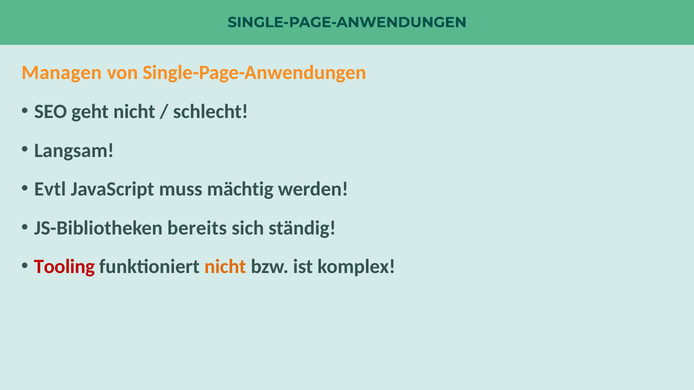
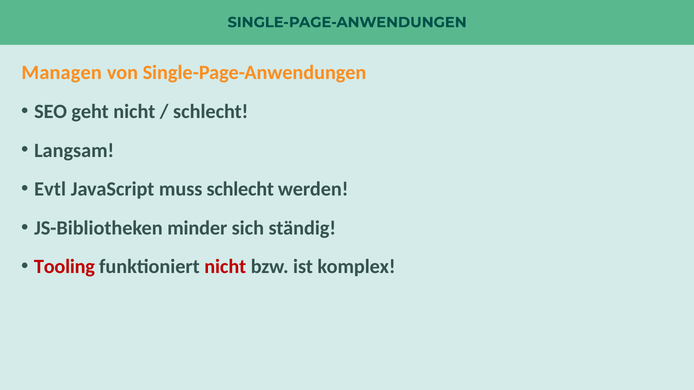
muss mächtig: mächtig -> schlecht
bereits: bereits -> minder
nicht at (225, 267) colour: orange -> red
